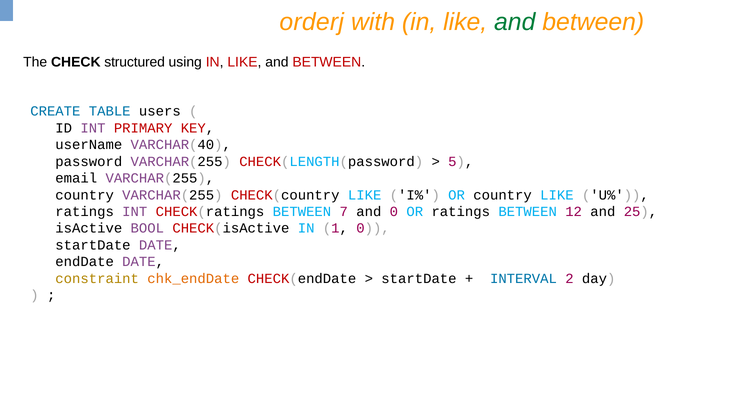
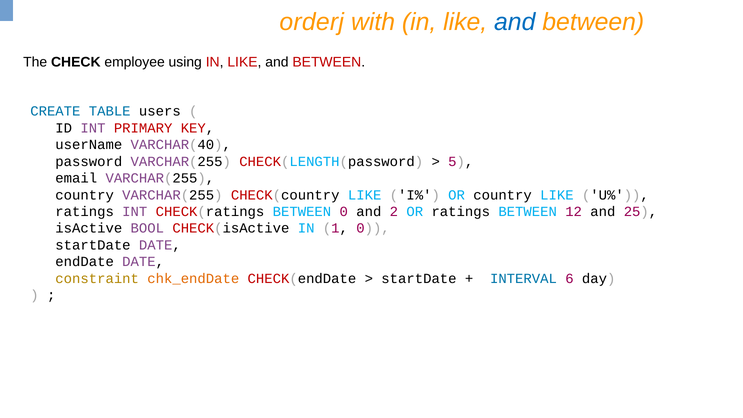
and at (515, 22) colour: green -> blue
structured: structured -> employee
BETWEEN 7: 7 -> 0
and 0: 0 -> 2
2: 2 -> 6
